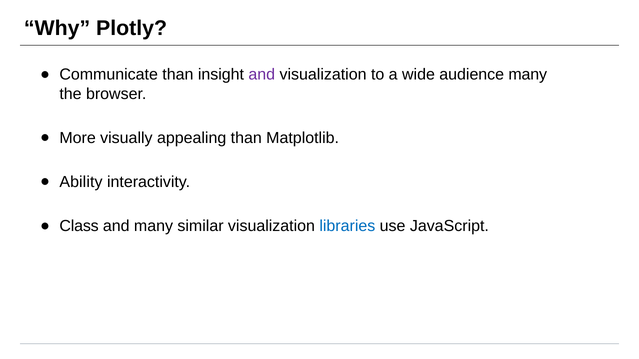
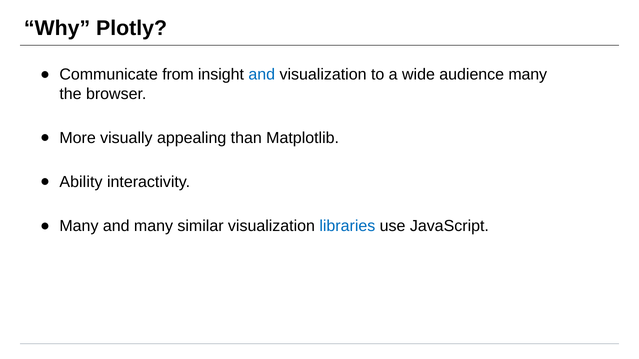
Communicate than: than -> from
and at (262, 75) colour: purple -> blue
Class at (79, 226): Class -> Many
